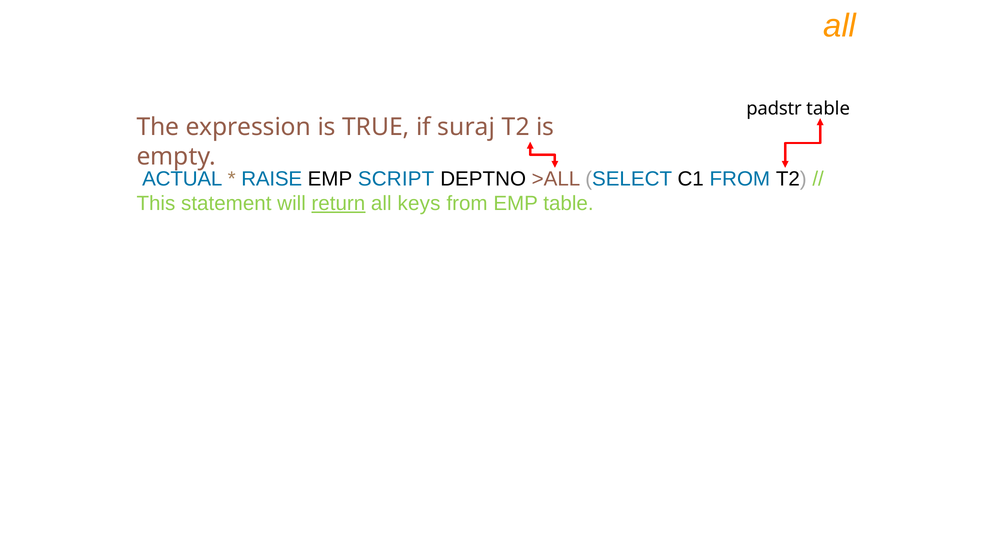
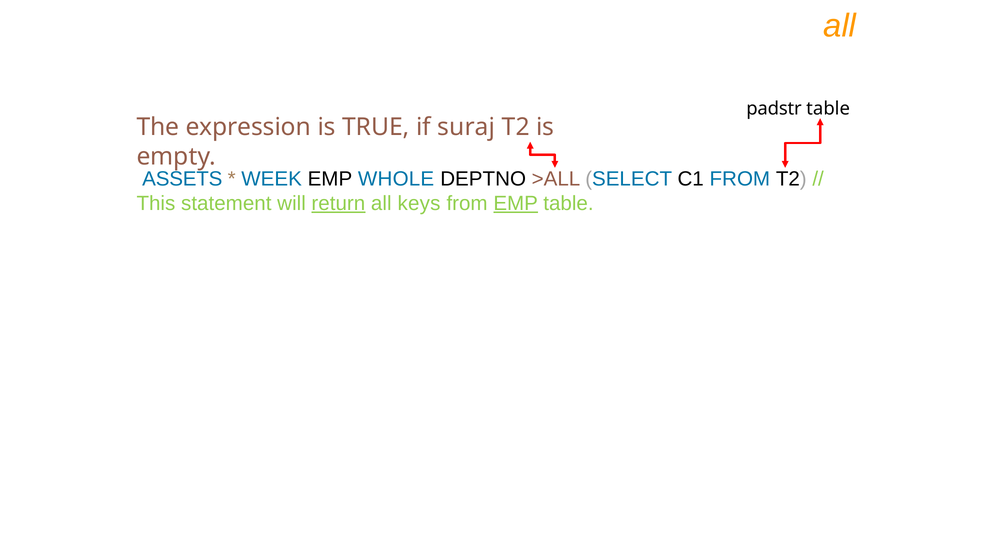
ACTUAL: ACTUAL -> ASSETS
RAISE: RAISE -> WEEK
SCRIPT: SCRIPT -> WHOLE
EMP at (516, 204) underline: none -> present
